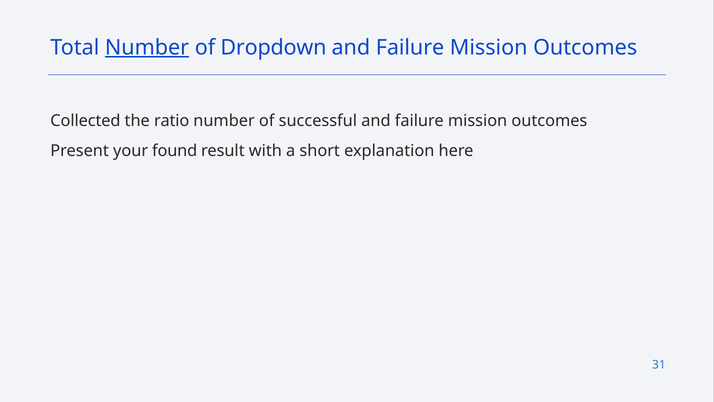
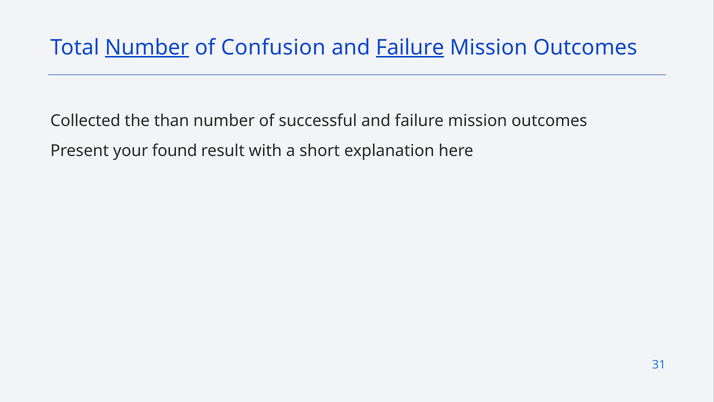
Dropdown: Dropdown -> Confusion
Failure at (410, 47) underline: none -> present
ratio: ratio -> than
